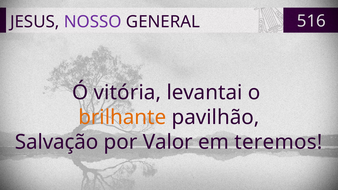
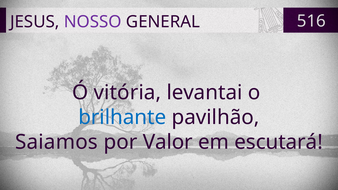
brilhante colour: orange -> blue
Salvação: Salvação -> Saiamos
teremos: teremos -> escutará
